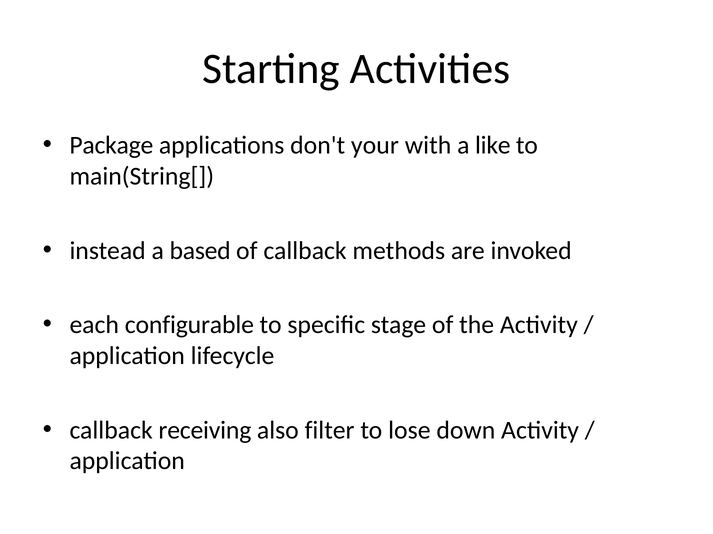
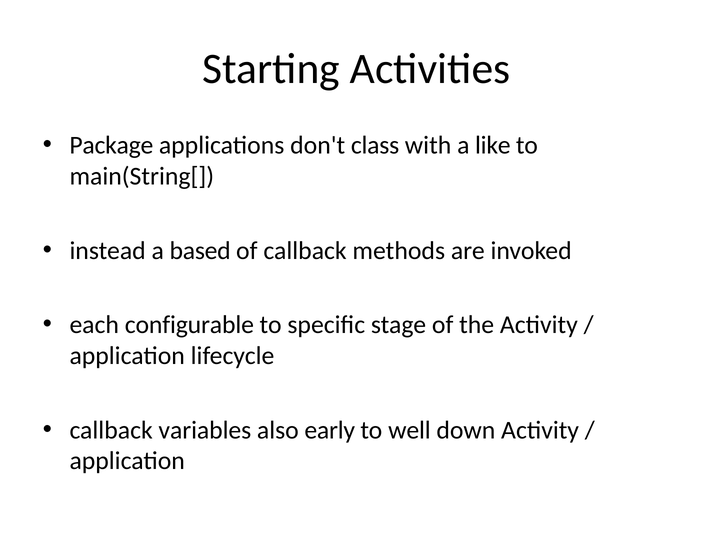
your: your -> class
receiving: receiving -> variables
filter: filter -> early
lose: lose -> well
